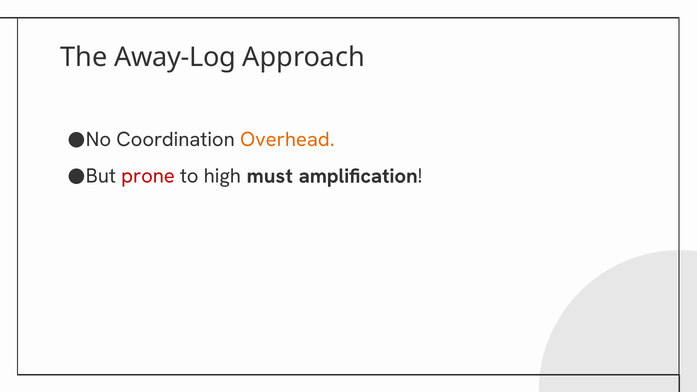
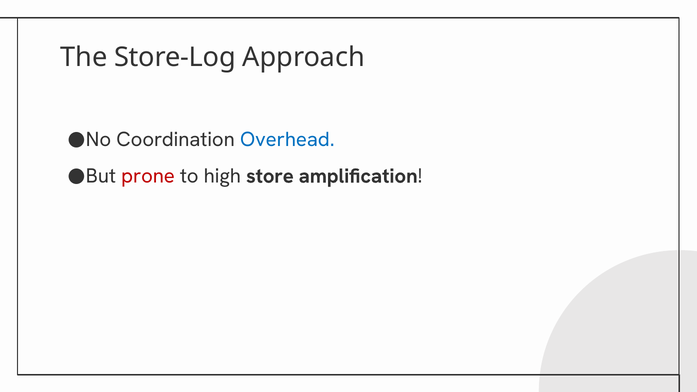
Away-Log: Away-Log -> Store-Log
Overhead colour: orange -> blue
must: must -> store
